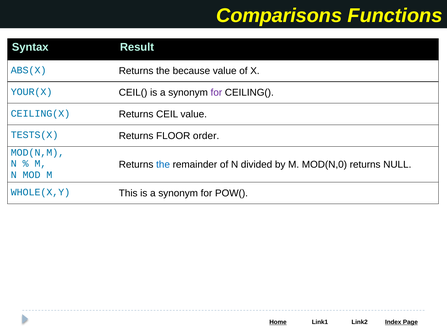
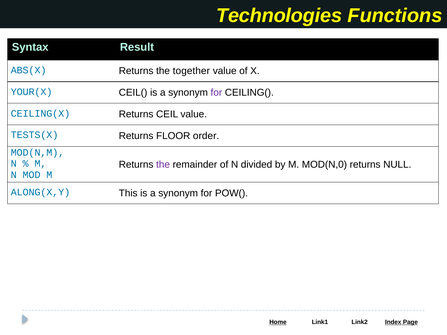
Comparisons: Comparisons -> Technologies
because: because -> together
the at (163, 165) colour: blue -> purple
WHOLE(X,Y: WHOLE(X,Y -> ALONG(X,Y
